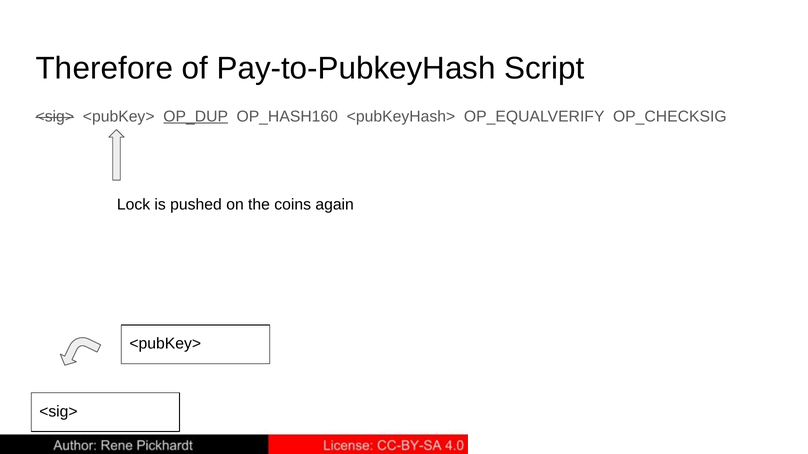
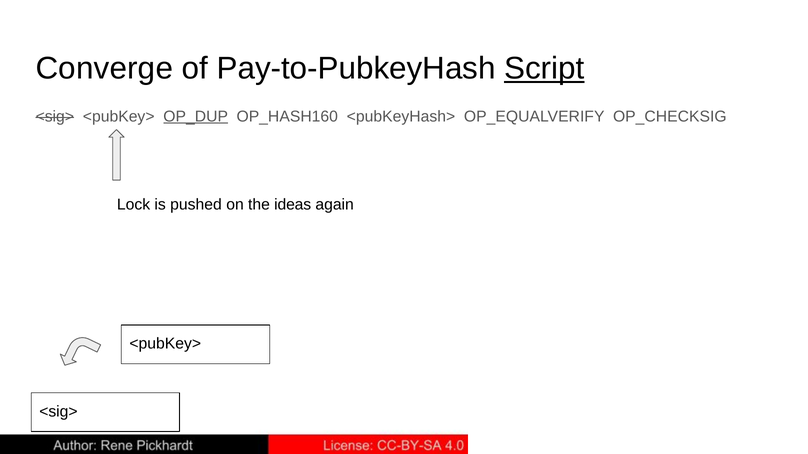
Therefore: Therefore -> Converge
Script underline: none -> present
coins: coins -> ideas
